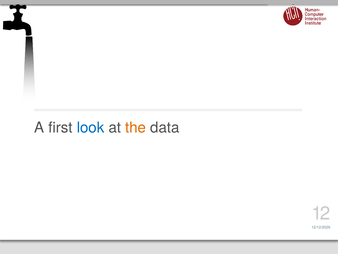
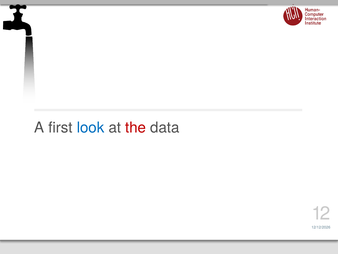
the colour: orange -> red
